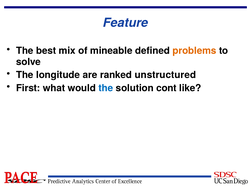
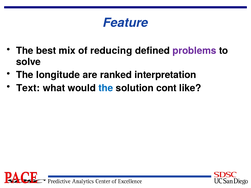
mineable: mineable -> reducing
problems colour: orange -> purple
unstructured: unstructured -> interpretation
First: First -> Text
